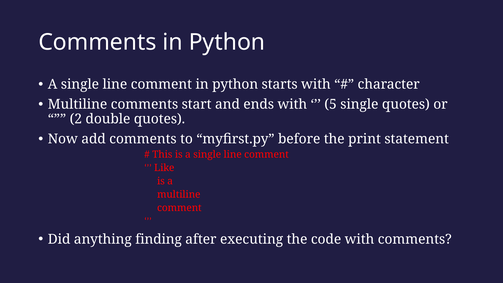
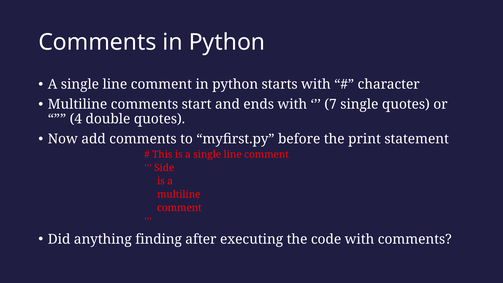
5: 5 -> 7
2: 2 -> 4
Like: Like -> Side
